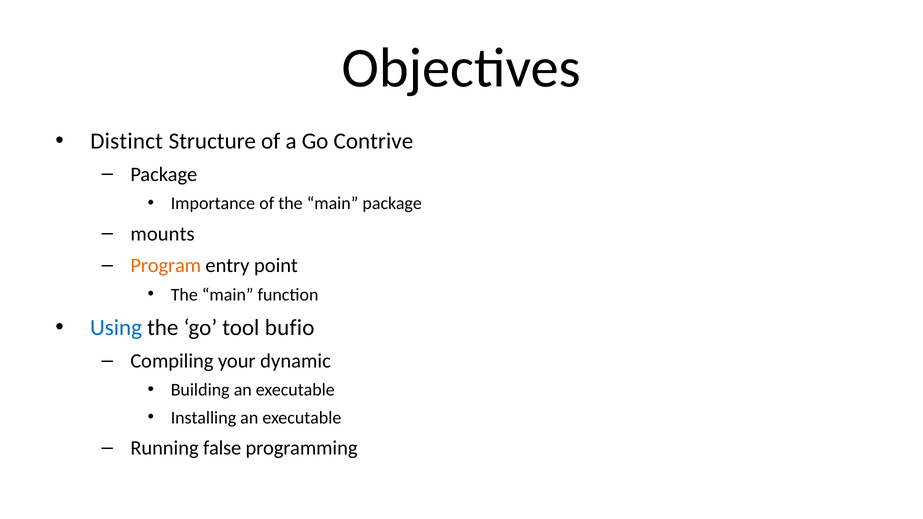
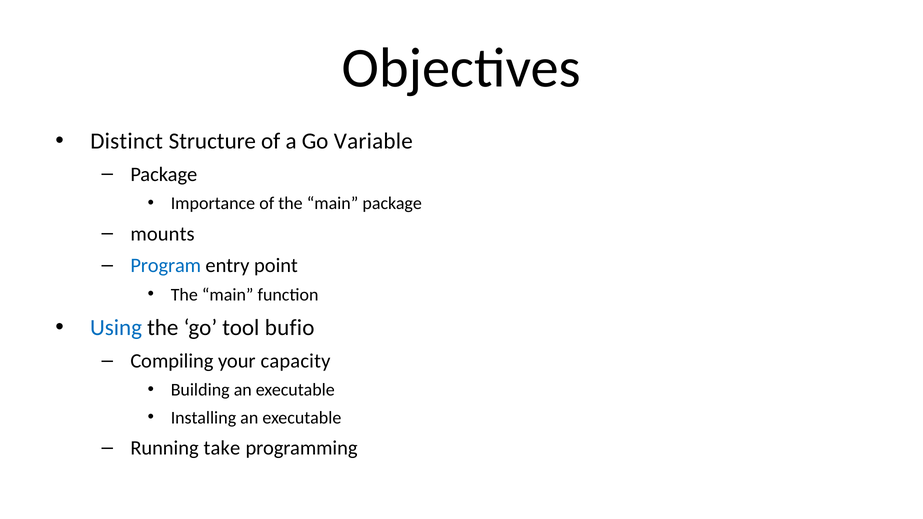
Contrive: Contrive -> Variable
Program colour: orange -> blue
dynamic: dynamic -> capacity
false: false -> take
